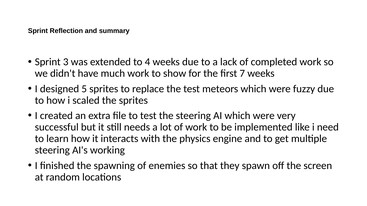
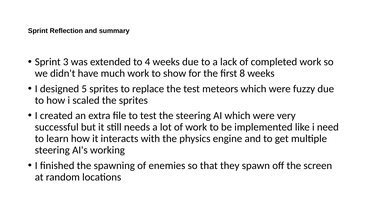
7: 7 -> 8
